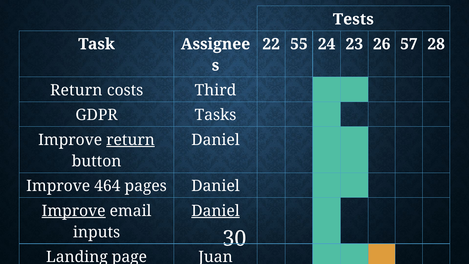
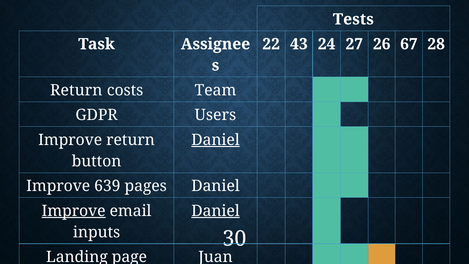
55: 55 -> 43
23: 23 -> 27
57: 57 -> 67
Third: Third -> Team
Tasks: Tasks -> Users
return at (130, 140) underline: present -> none
Daniel at (215, 140) underline: none -> present
464: 464 -> 639
